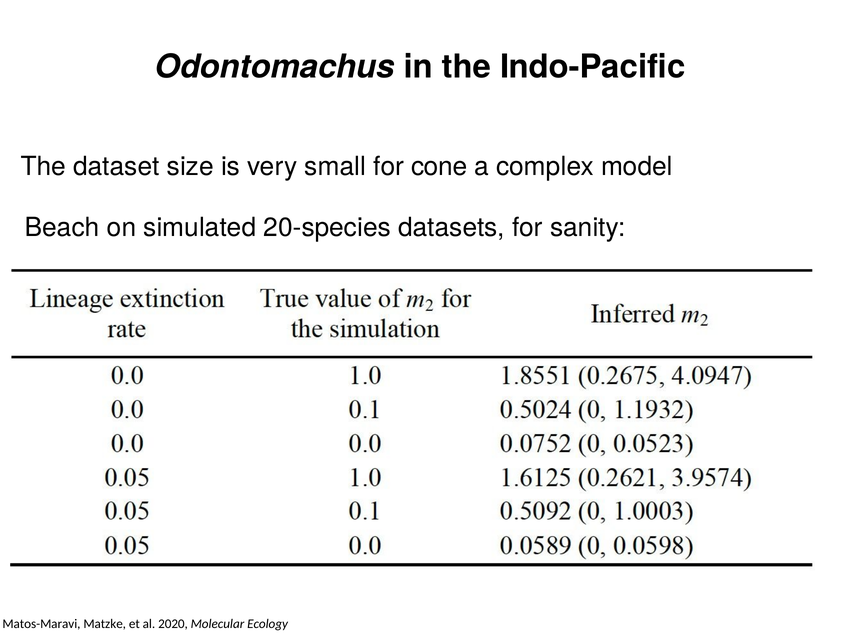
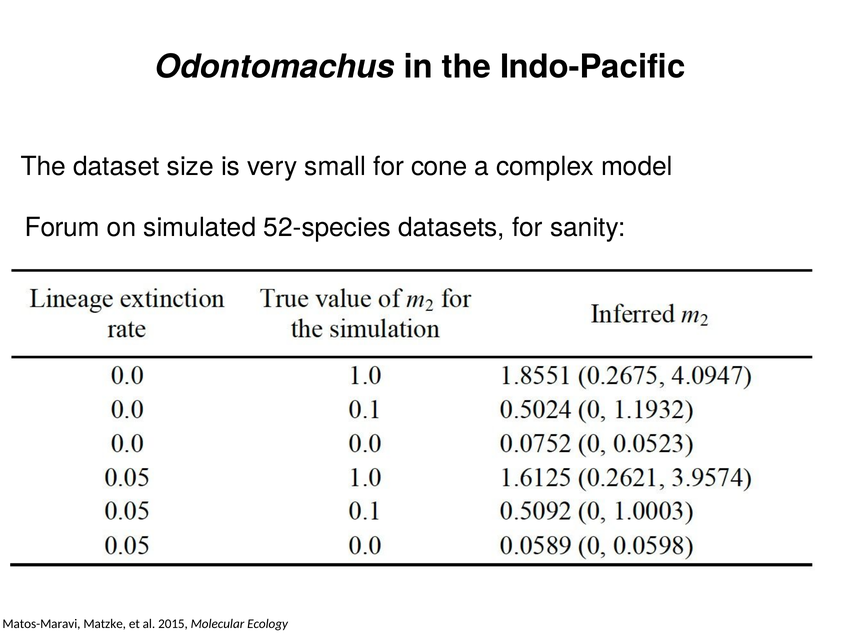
Beach: Beach -> Forum
20-species: 20-species -> 52-species
2020: 2020 -> 2015
